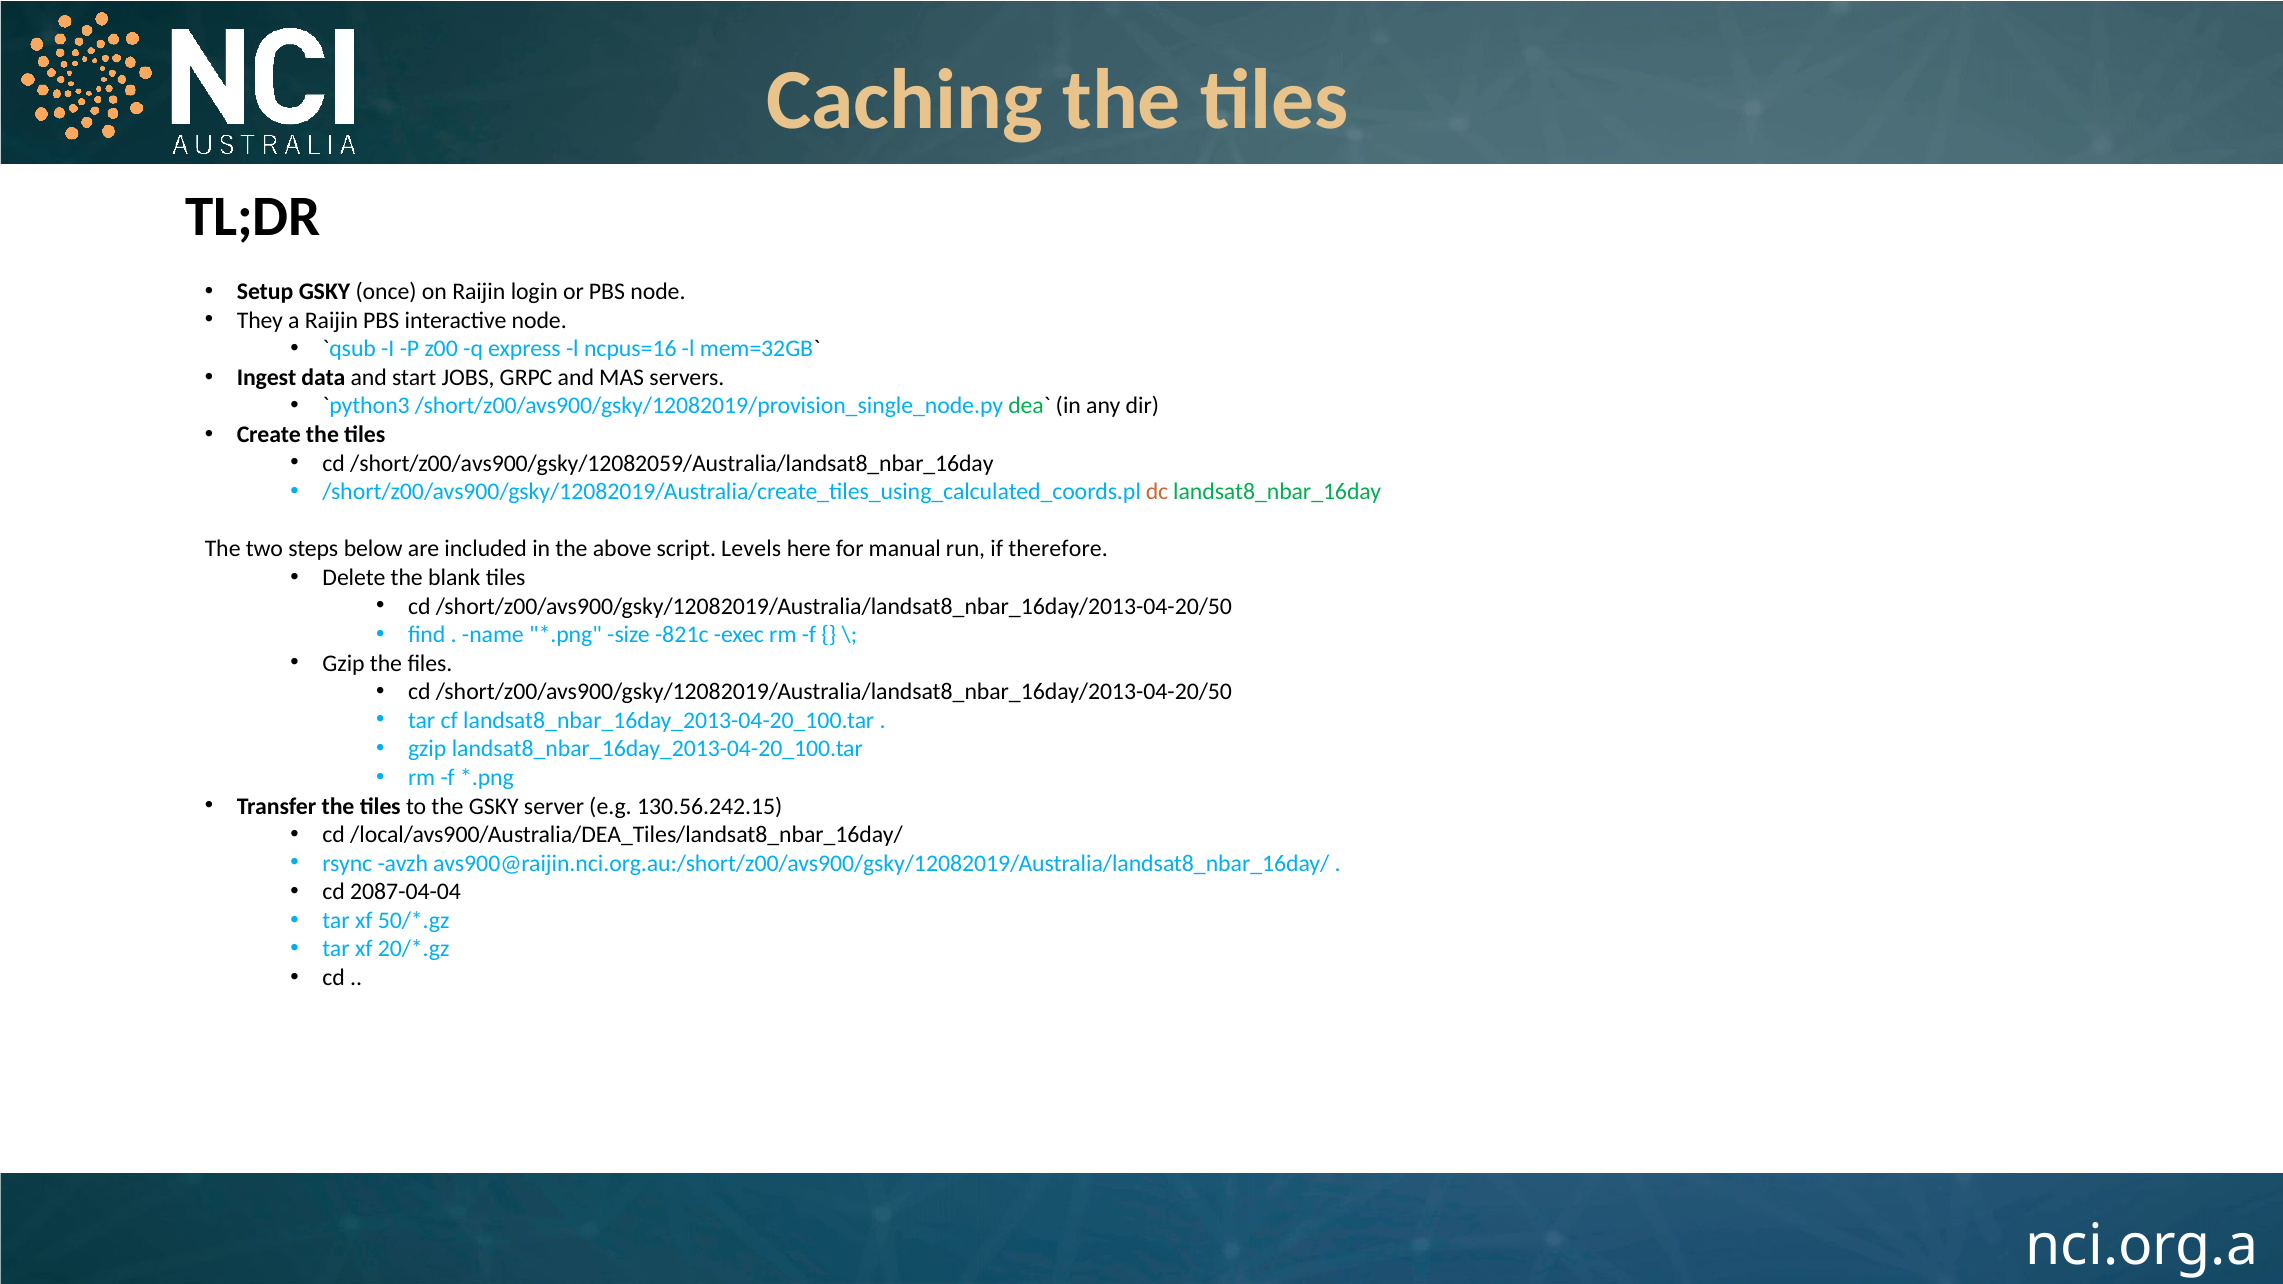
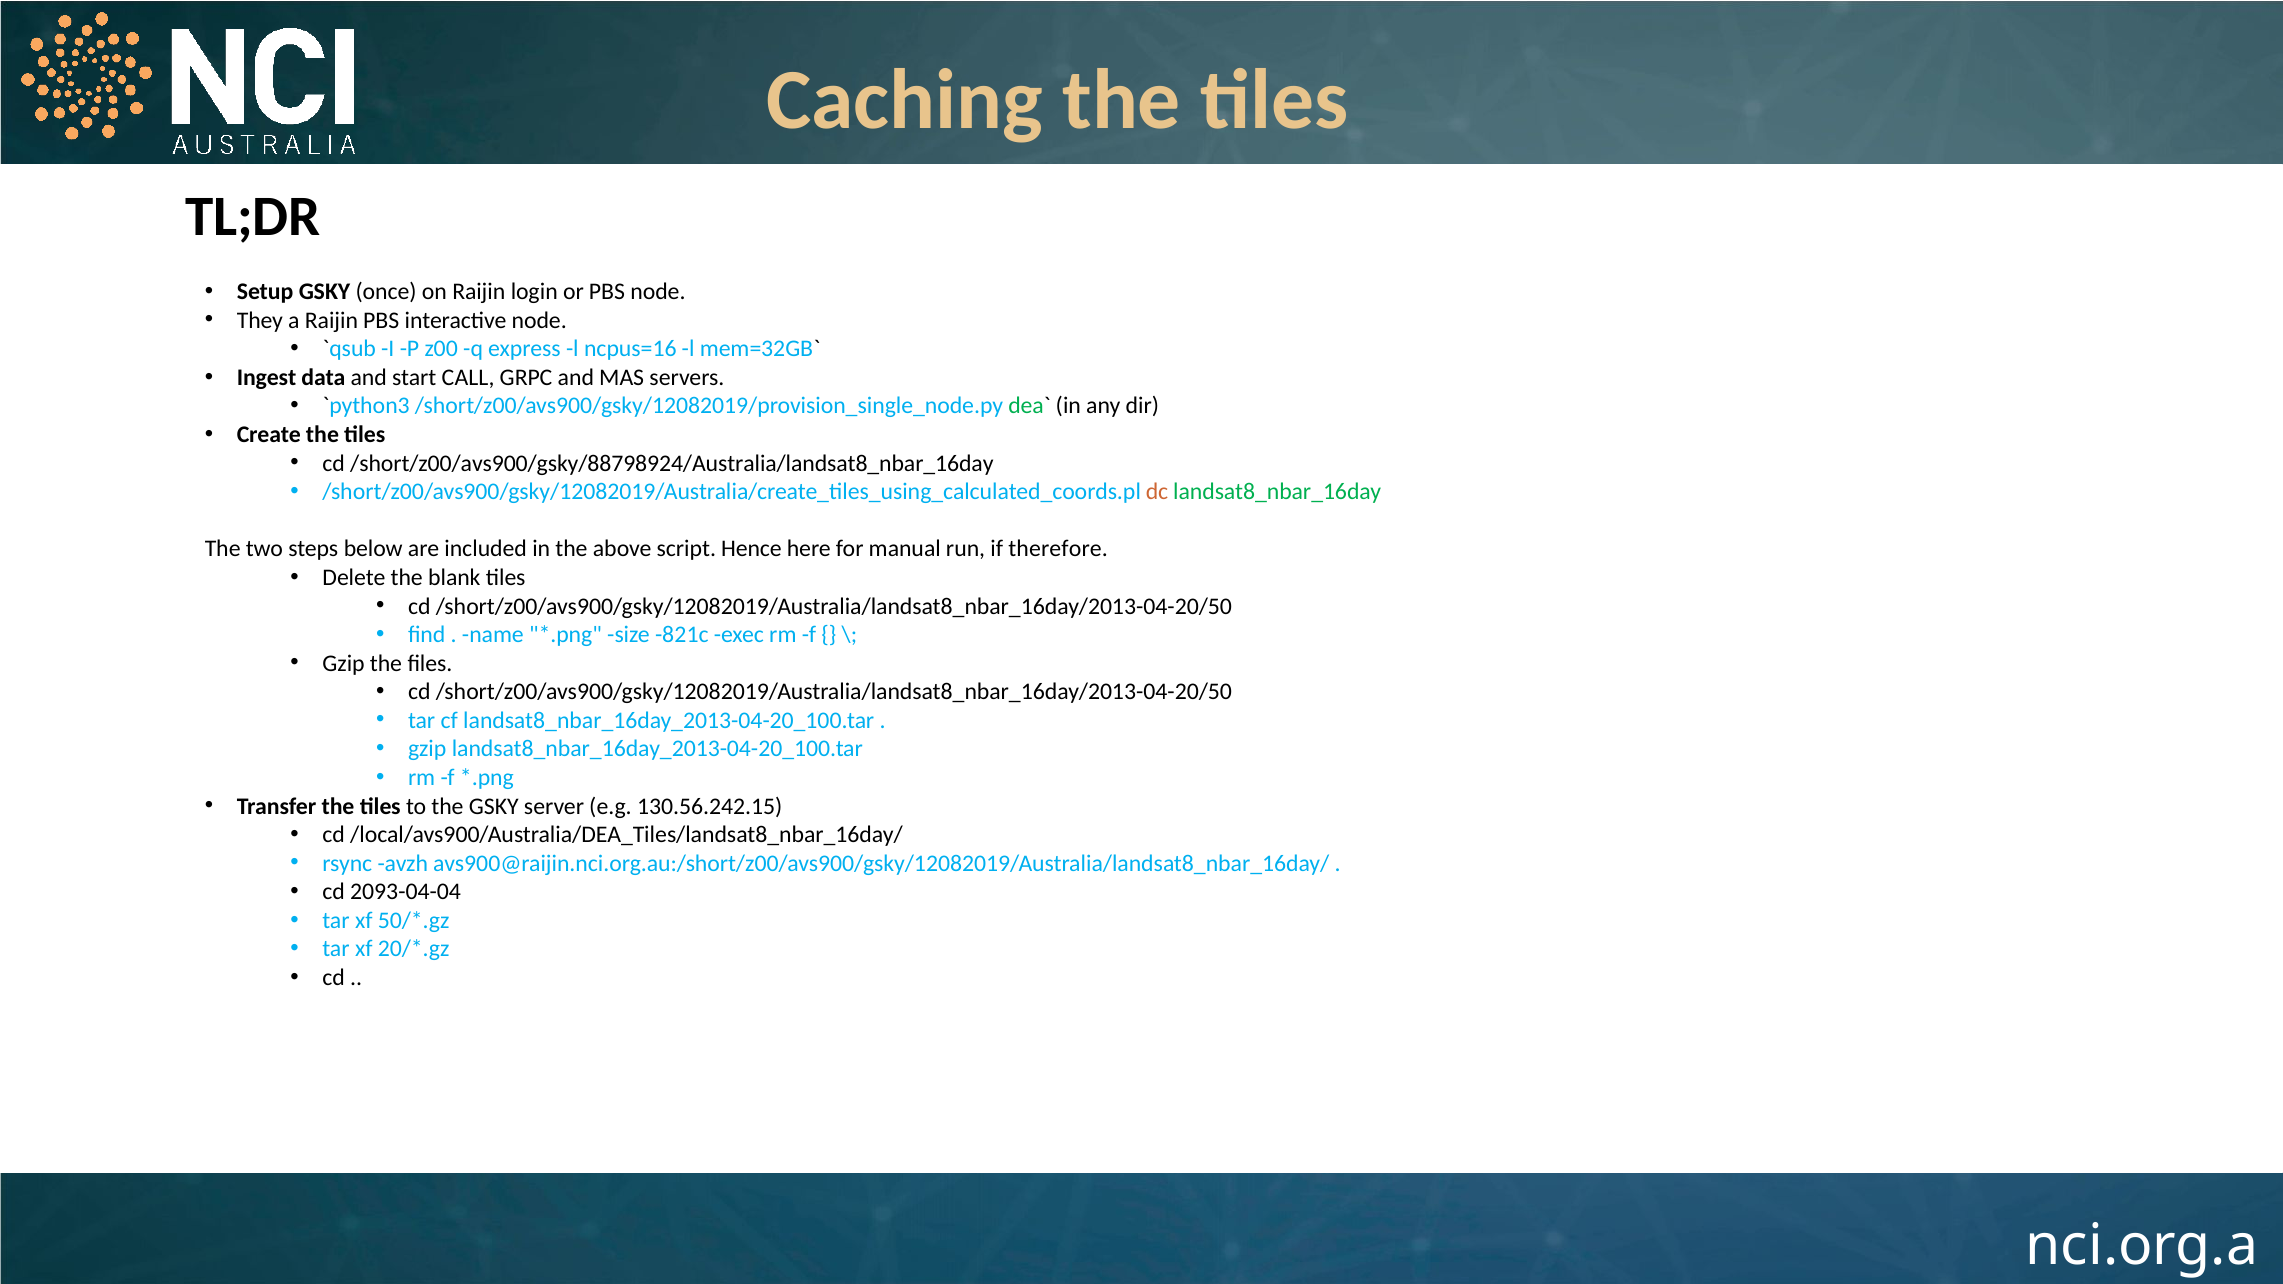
JOBS: JOBS -> CALL
/short/z00/avs900/gsky/12082059/Australia/landsat8_nbar_16day: /short/z00/avs900/gsky/12082059/Australia/landsat8_nbar_16day -> /short/z00/avs900/gsky/88798924/Australia/landsat8_nbar_16day
Levels: Levels -> Hence
2087-04-04: 2087-04-04 -> 2093-04-04
